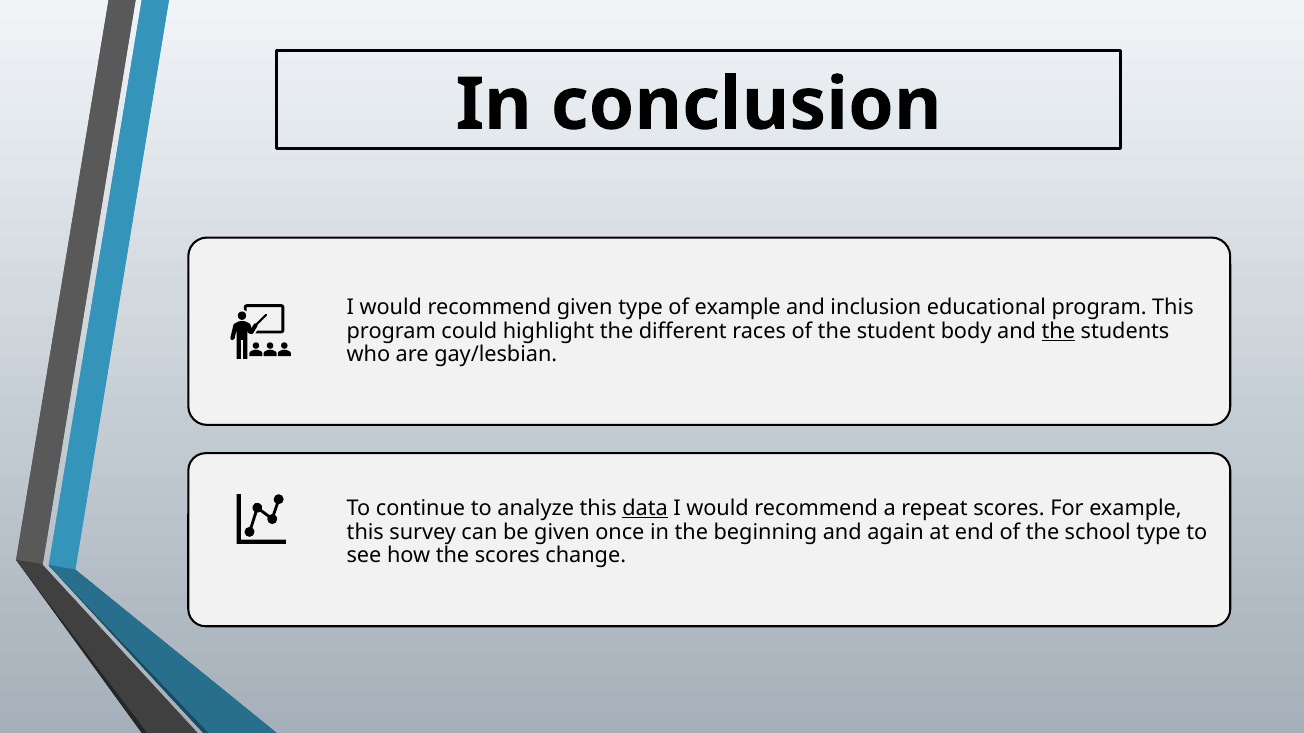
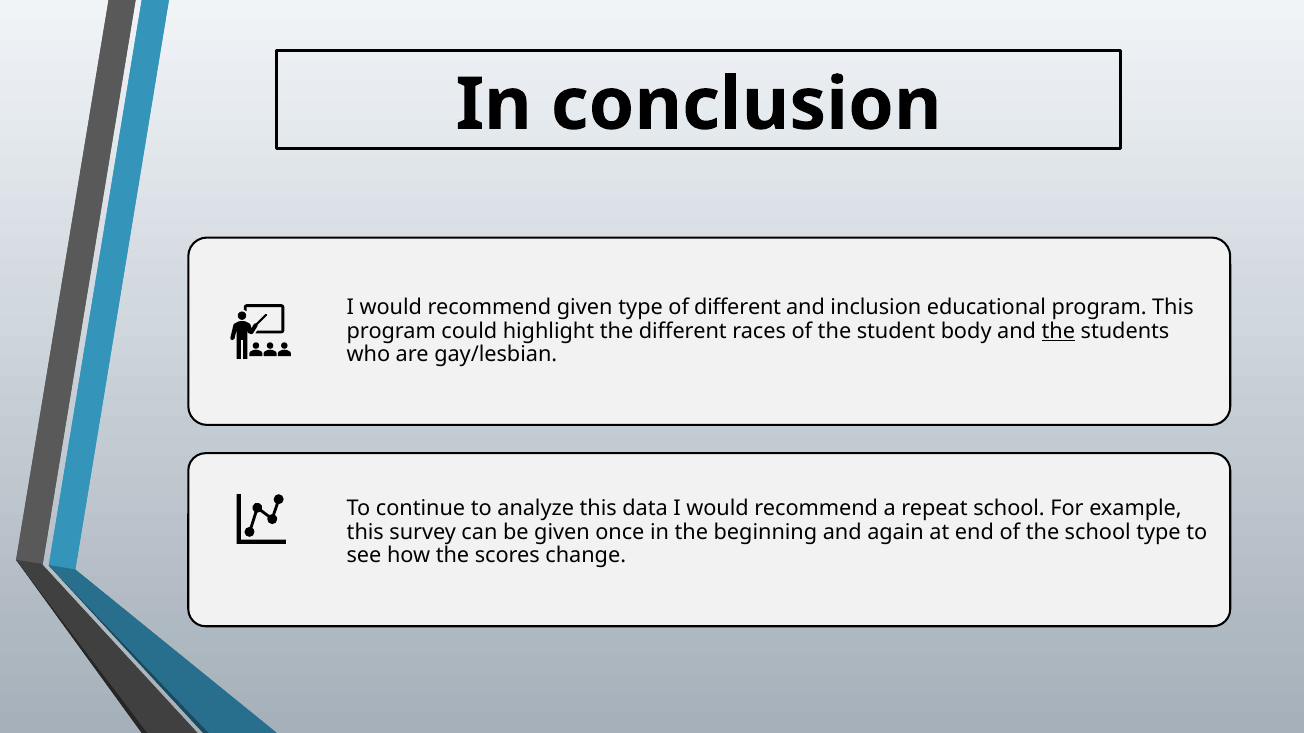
of example: example -> different
data underline: present -> none
repeat scores: scores -> school
